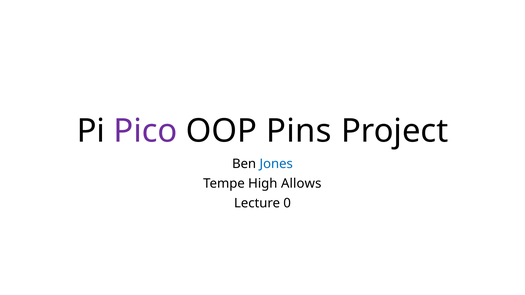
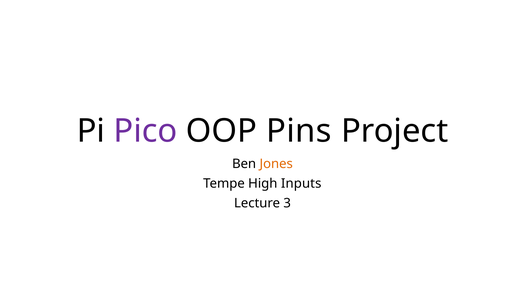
Jones colour: blue -> orange
Allows: Allows -> Inputs
0: 0 -> 3
